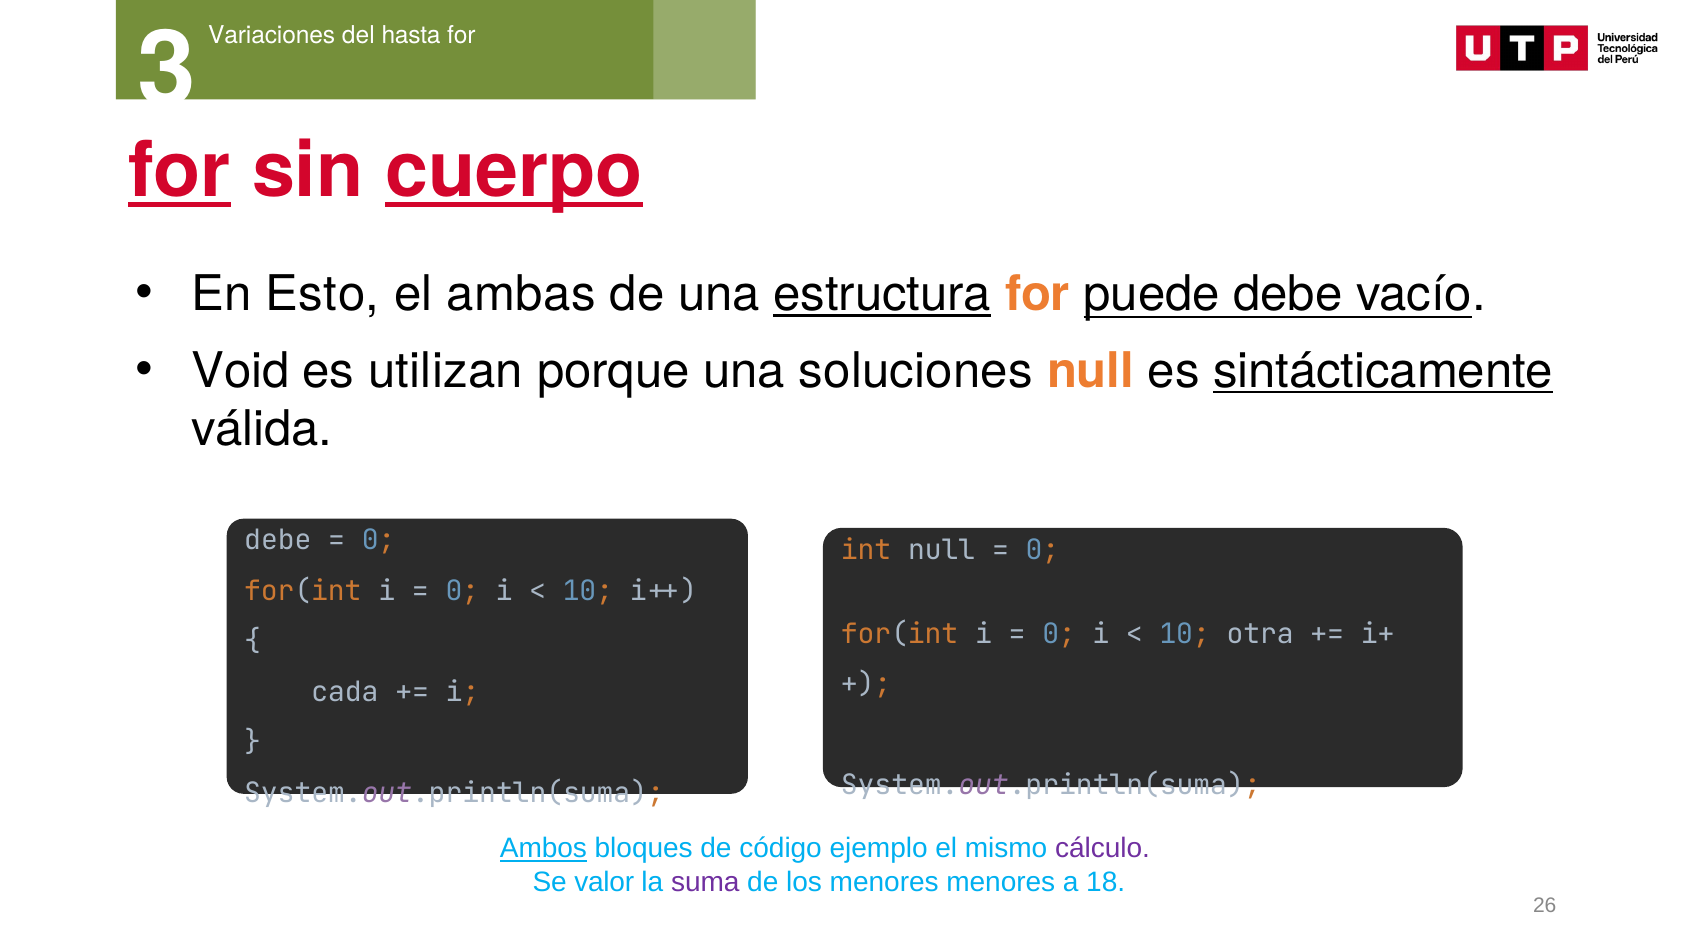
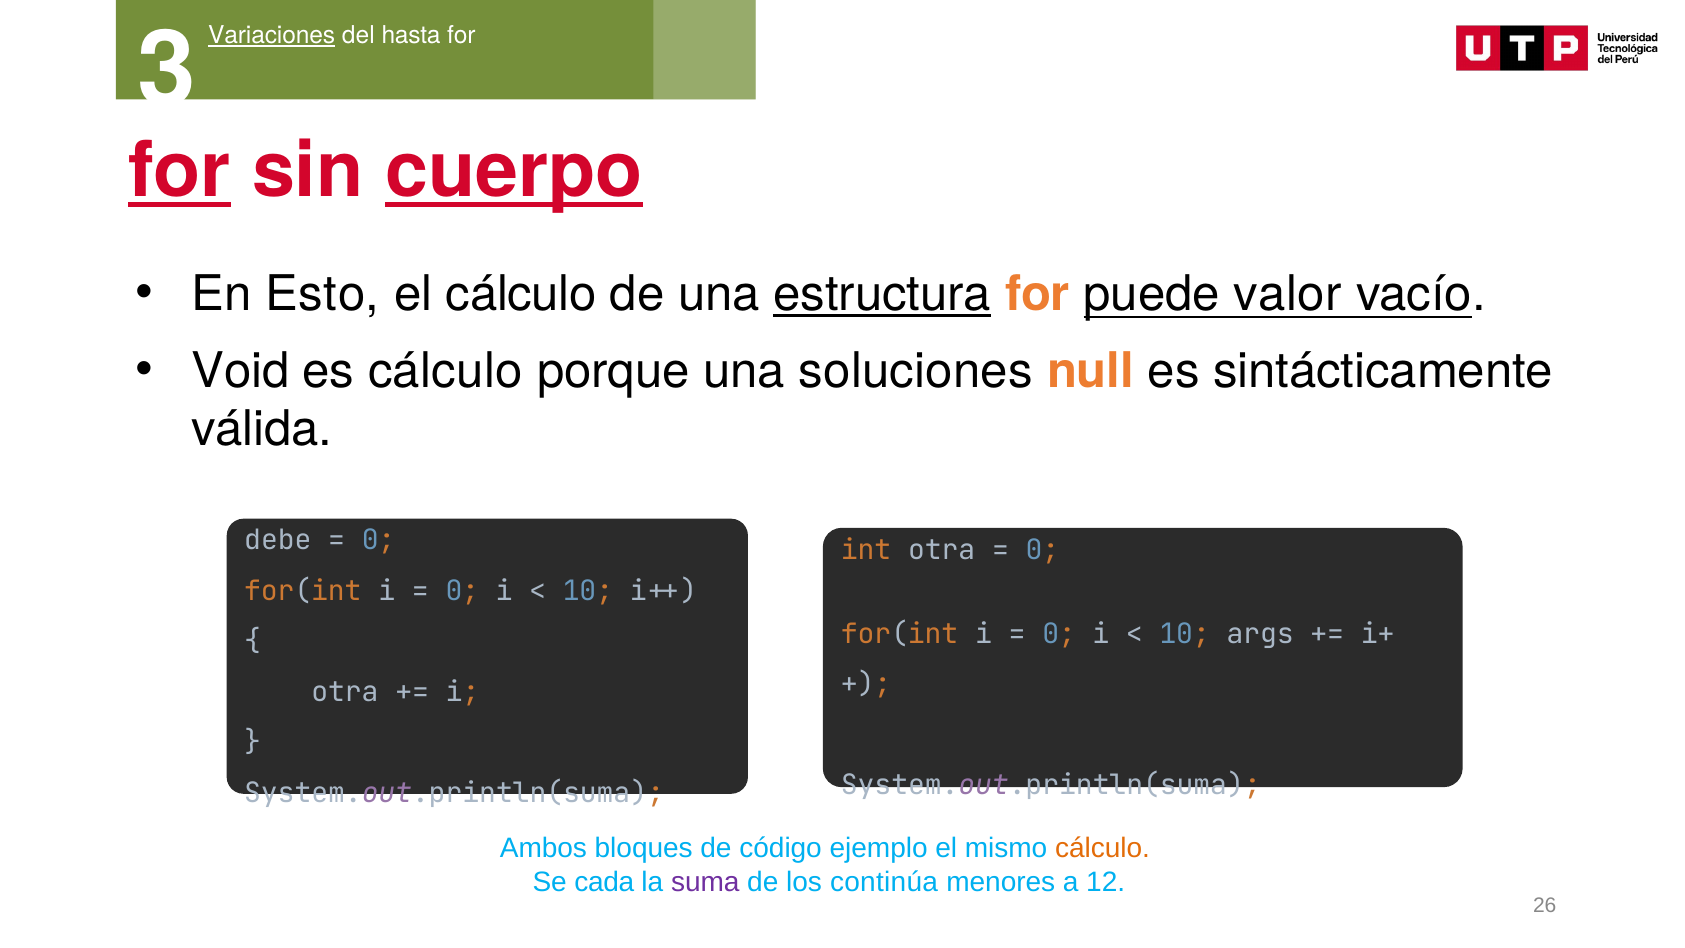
Variaciones underline: none -> present
el ambas: ambas -> cálculo
puede debe: debe -> valor
es utilizan: utilizan -> cálculo
sintácticamente underline: present -> none
int null: null -> otra
otra: otra -> args
cada at (345, 692): cada -> otra
Ambos underline: present -> none
cálculo at (1103, 848) colour: purple -> orange
valor: valor -> cada
los menores: menores -> continúa
18: 18 -> 12
